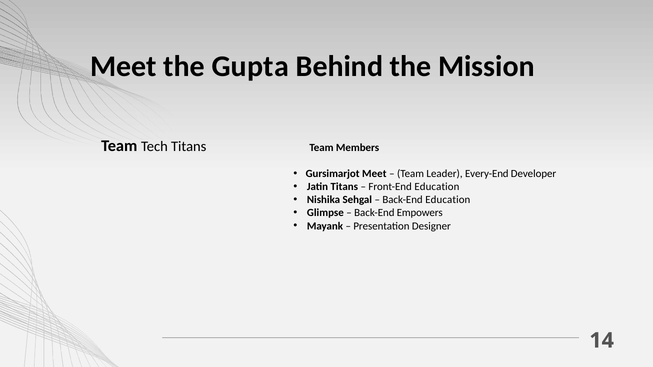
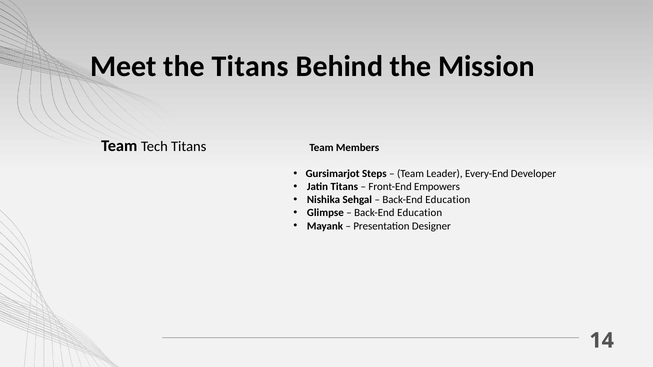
the Gupta: Gupta -> Titans
Gursimarjot Meet: Meet -> Steps
Front-End Education: Education -> Empowers
Empowers at (420, 213): Empowers -> Education
